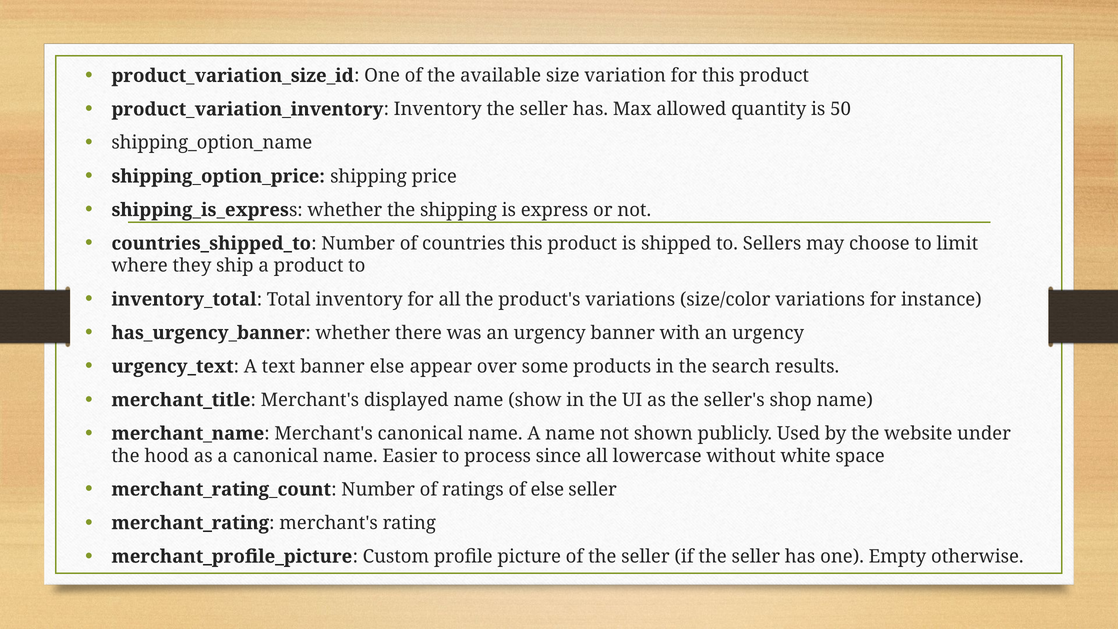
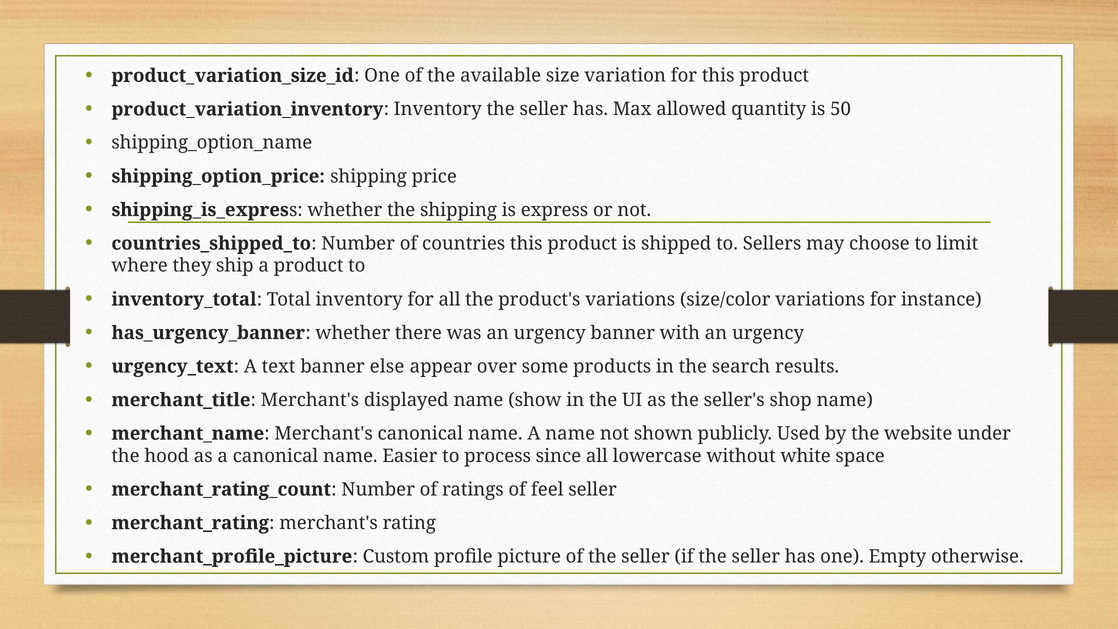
of else: else -> feel
